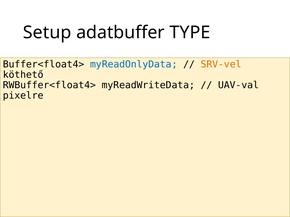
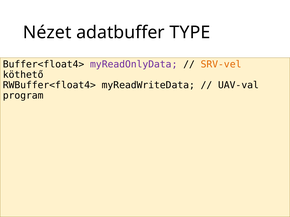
Setup: Setup -> Nézet
myReadOnlyData colour: blue -> purple
pixelre: pixelre -> program
